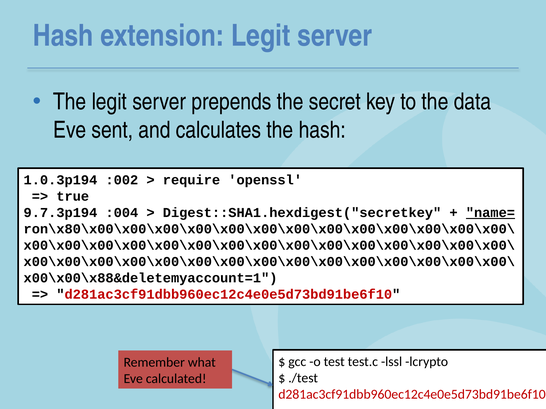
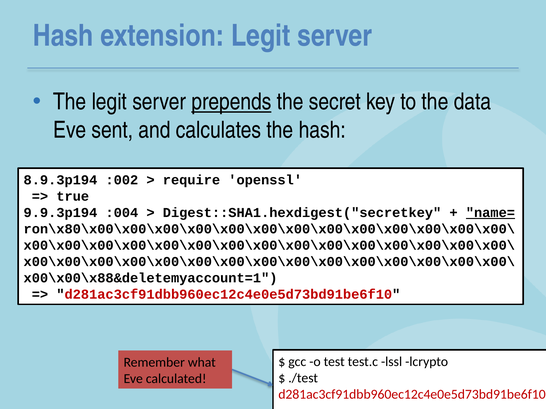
prepends underline: none -> present
1.0.3p194: 1.0.3p194 -> 8.9.3p194
9.7.3p194: 9.7.3p194 -> 9.9.3p194
